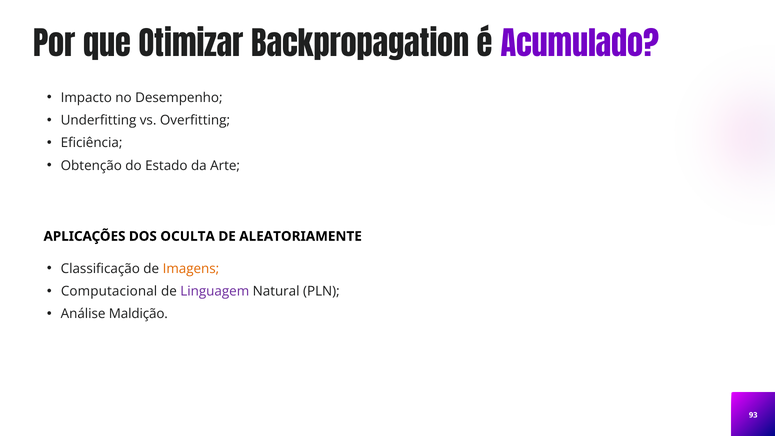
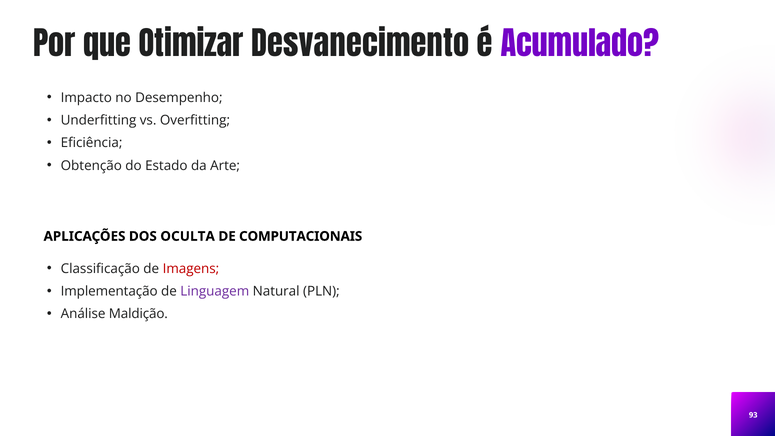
Backpropagation: Backpropagation -> Desvanecimento
ALEATORIAMENTE: ALEATORIAMENTE -> COMPUTACIONAIS
Imagens colour: orange -> red
Computacional: Computacional -> Implementação
